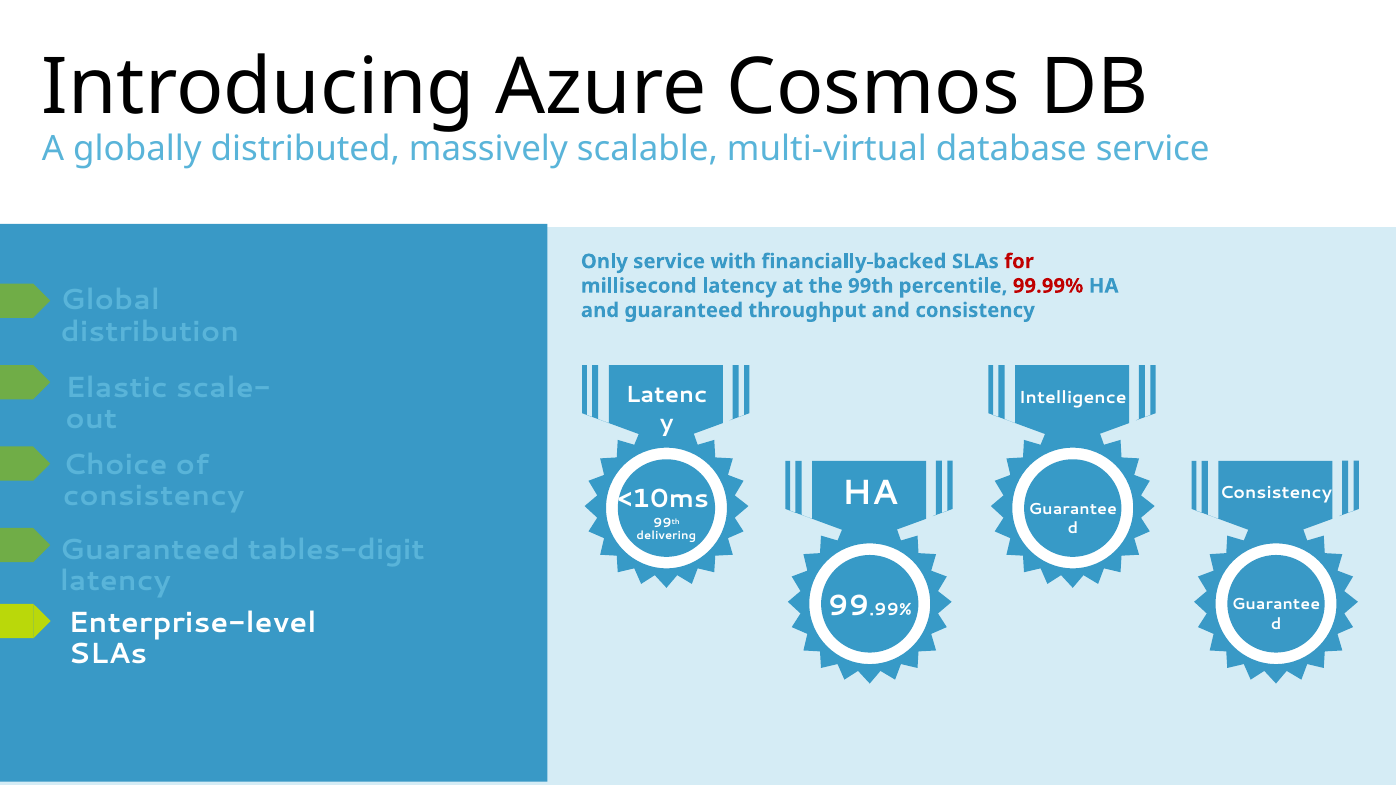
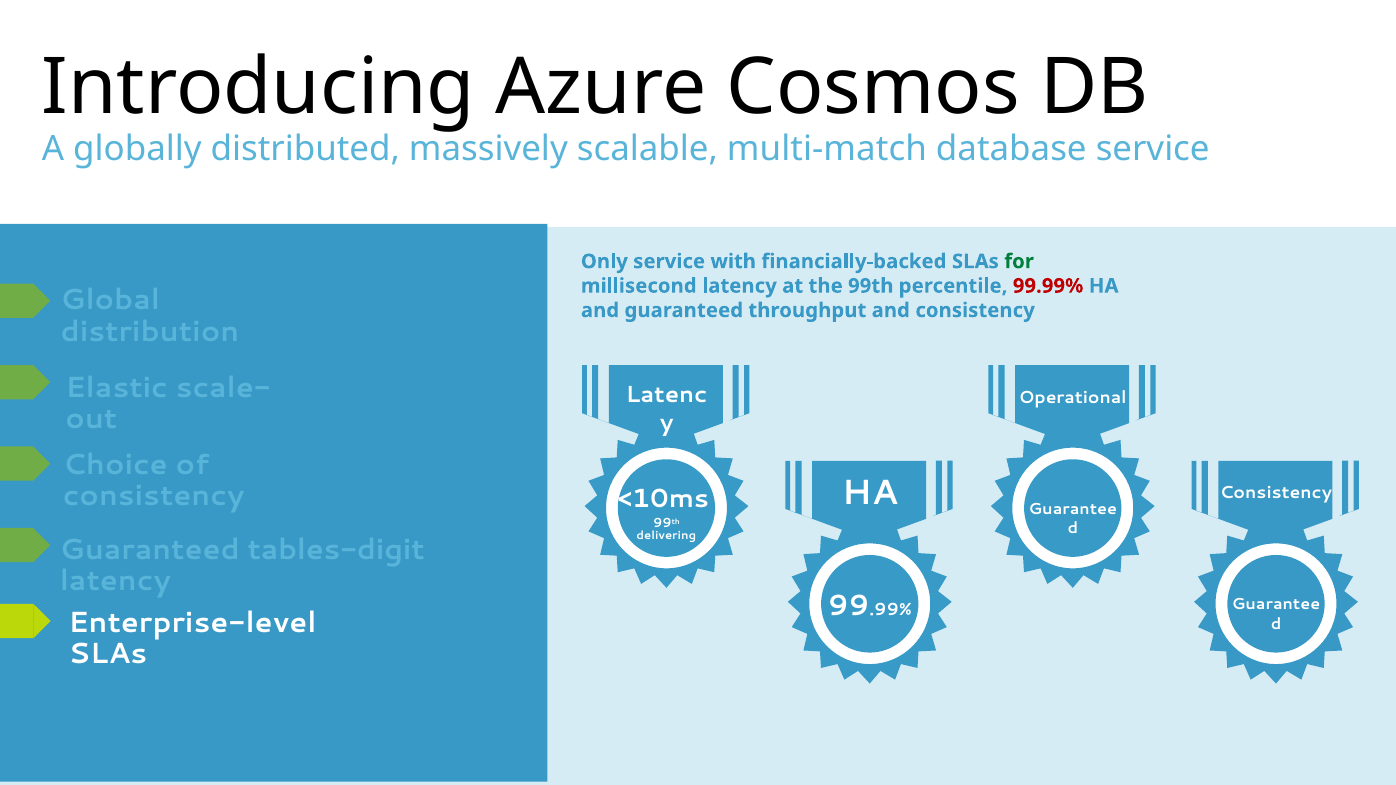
multi-virtual: multi-virtual -> multi-match
for colour: red -> green
Intelligence: Intelligence -> Operational
